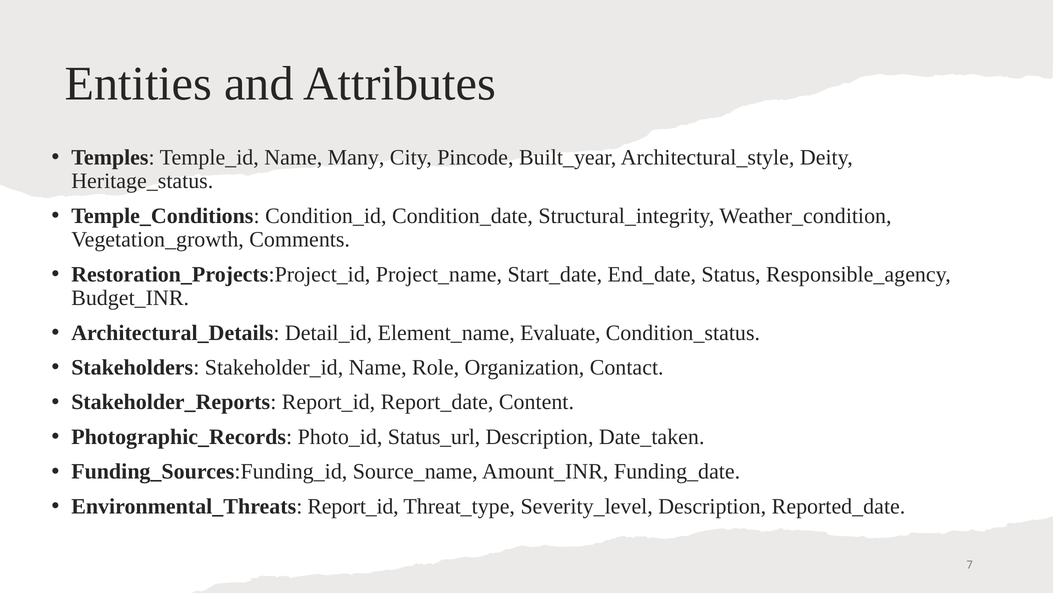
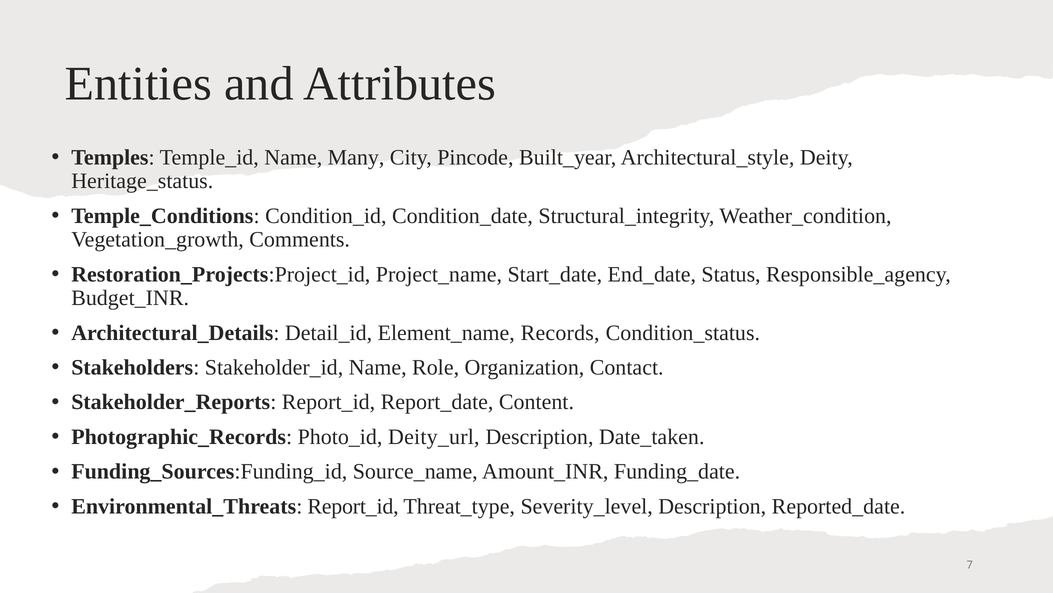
Evaluate: Evaluate -> Records
Status_url: Status_url -> Deity_url
